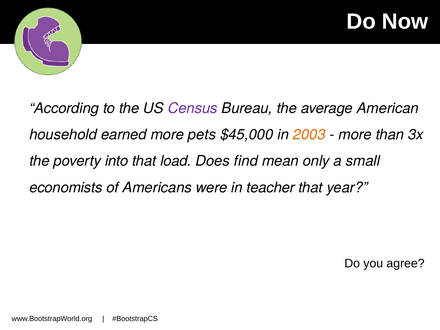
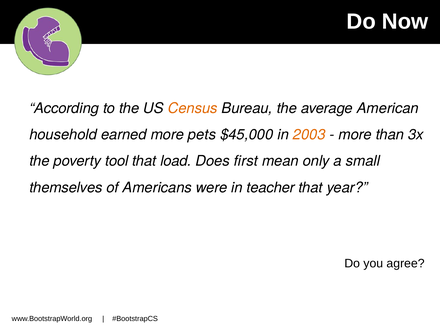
Census colour: purple -> orange
into: into -> tool
find: find -> first
economists: economists -> themselves
